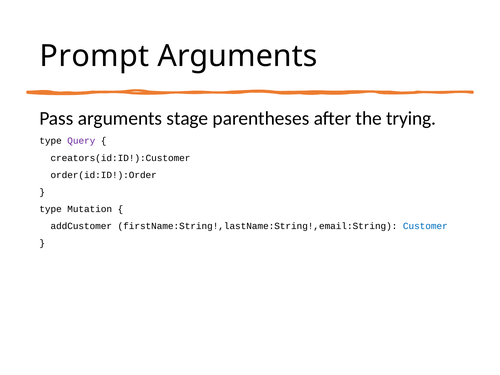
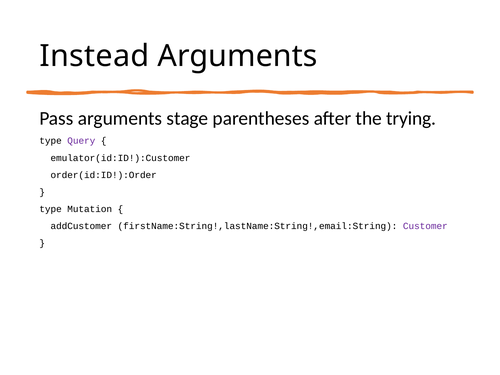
Prompt: Prompt -> Instead
creators(id:ID!):Customer: creators(id:ID!):Customer -> emulator(id:ID!):Customer
Customer colour: blue -> purple
